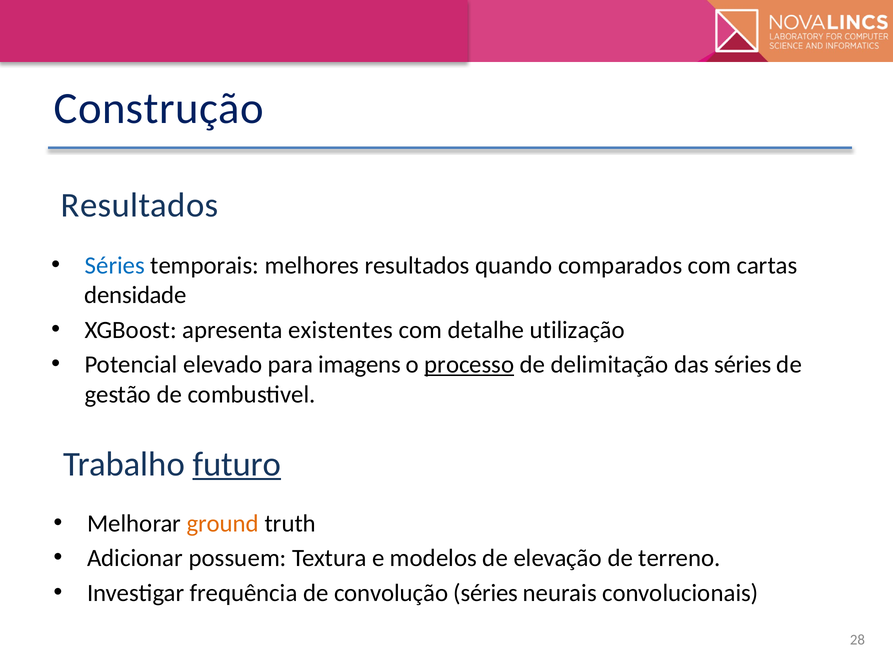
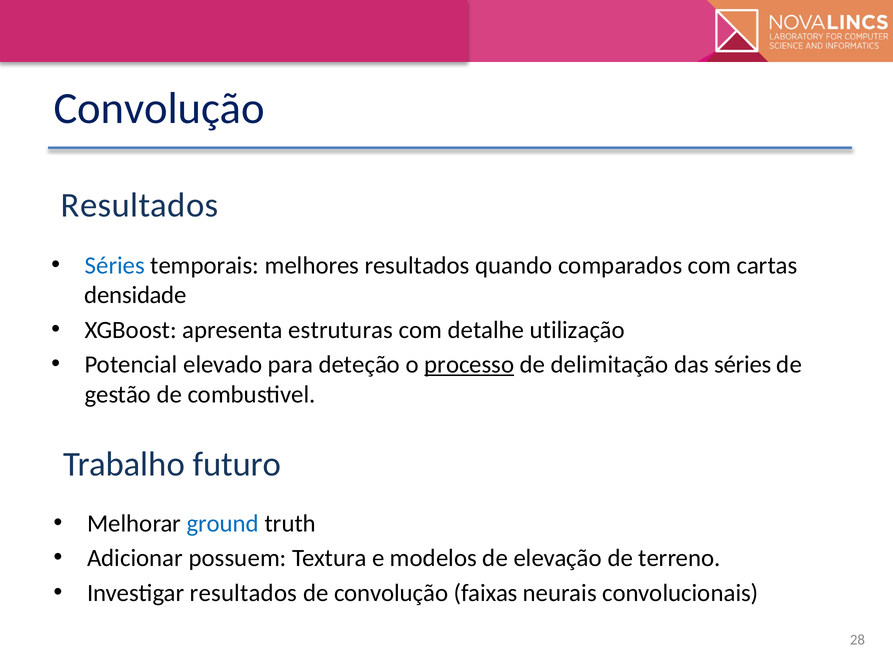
Construção at (159, 109): Construção -> Convolução
existentes: existentes -> estruturas
imagens: imagens -> deteção
futuro underline: present -> none
ground colour: orange -> blue
Investigar frequência: frequência -> resultados
convolução séries: séries -> faixas
